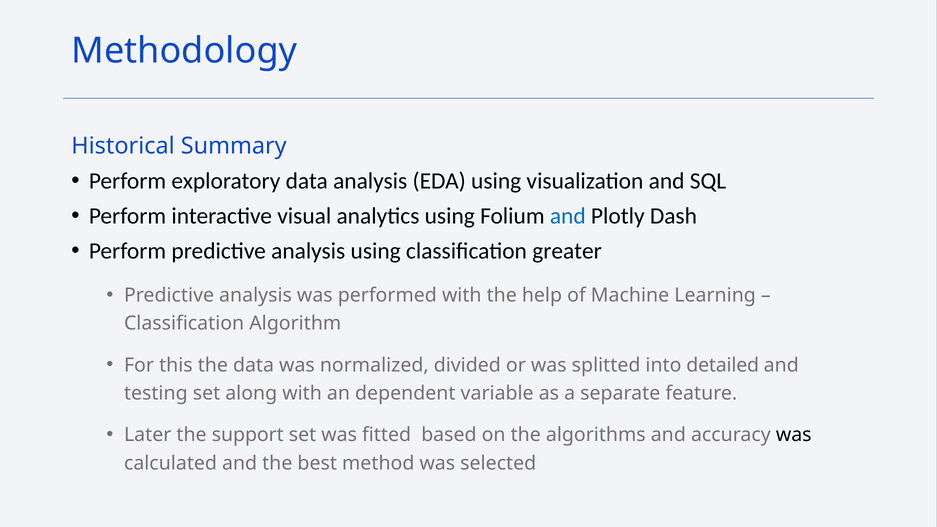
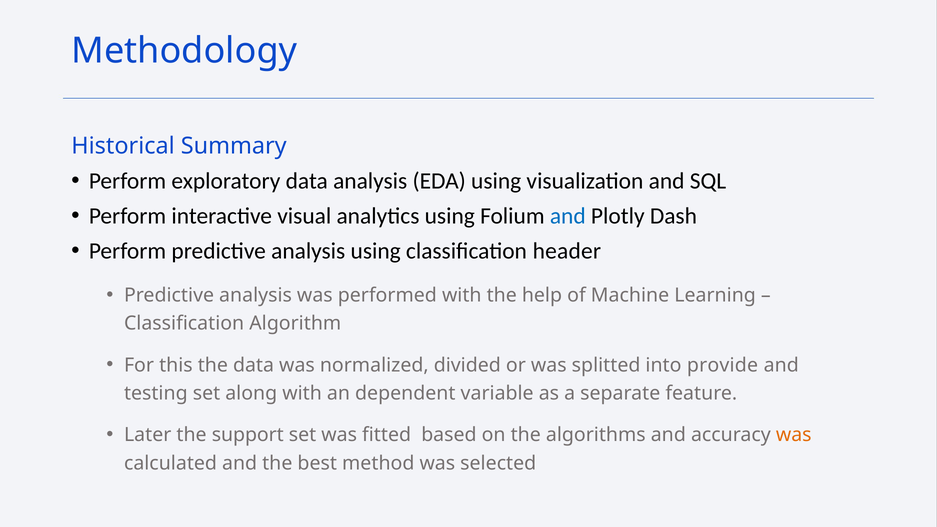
greater: greater -> header
detailed: detailed -> provide
was at (794, 435) colour: black -> orange
